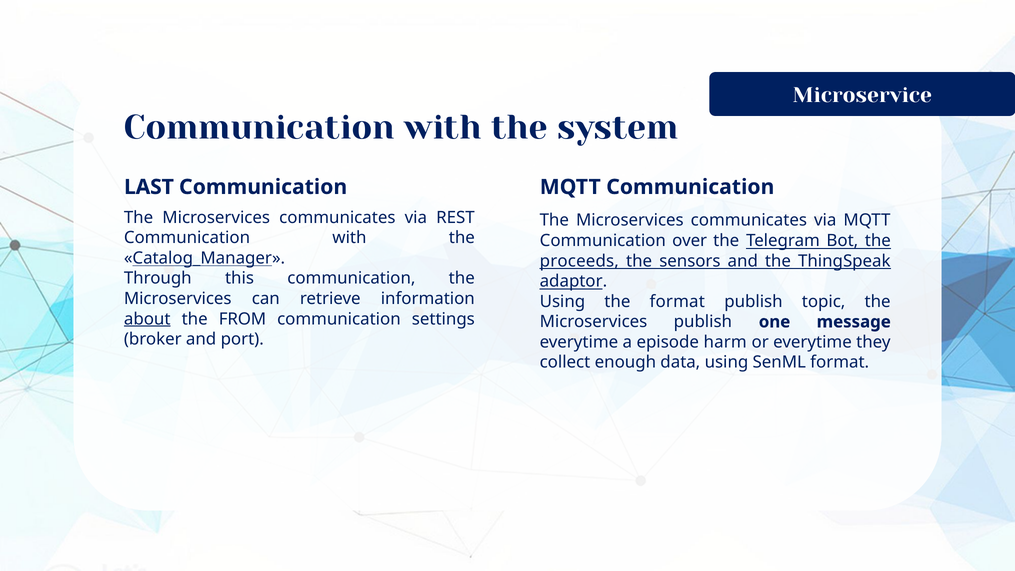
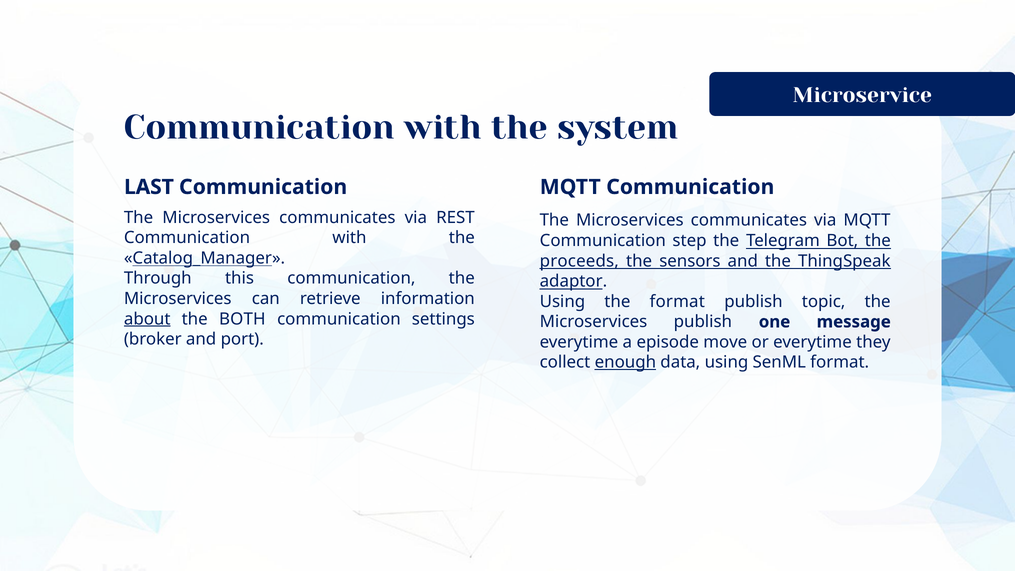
over: over -> step
FROM: FROM -> BOTH
harm: harm -> move
enough underline: none -> present
